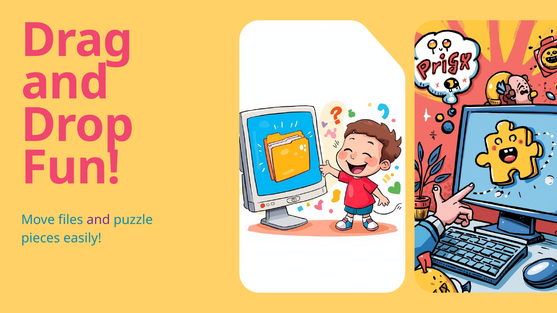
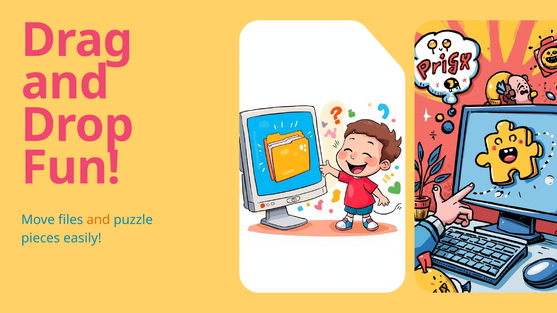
and at (98, 220) colour: purple -> orange
